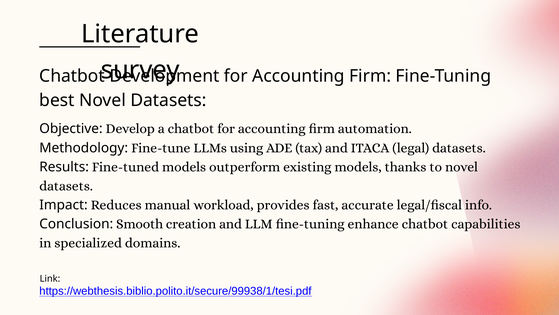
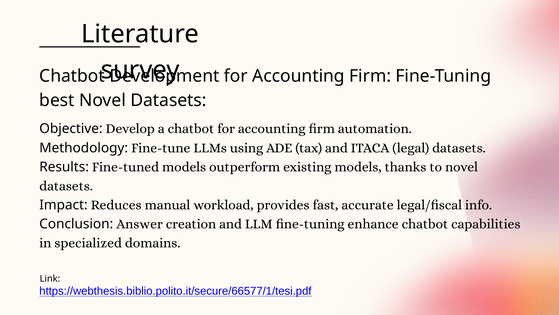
Smooth: Smooth -> Answer
https://webthesis.biblio.polito.it/secure/99938/1/tesi.pdf: https://webthesis.biblio.polito.it/secure/99938/1/tesi.pdf -> https://webthesis.biblio.polito.it/secure/66577/1/tesi.pdf
